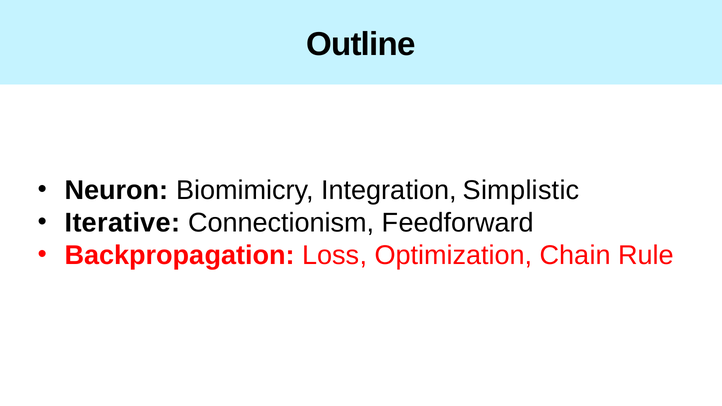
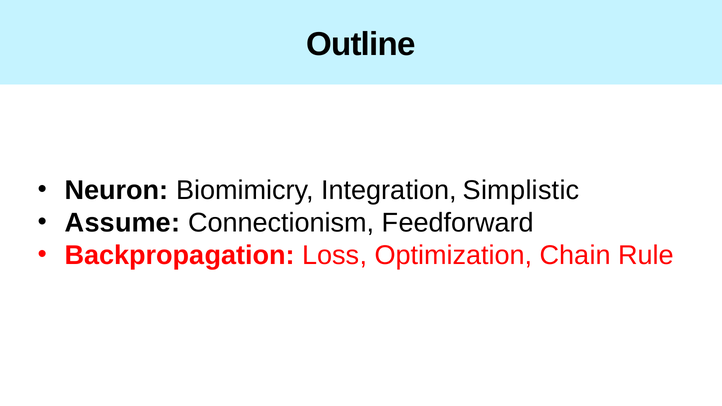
Iterative: Iterative -> Assume
